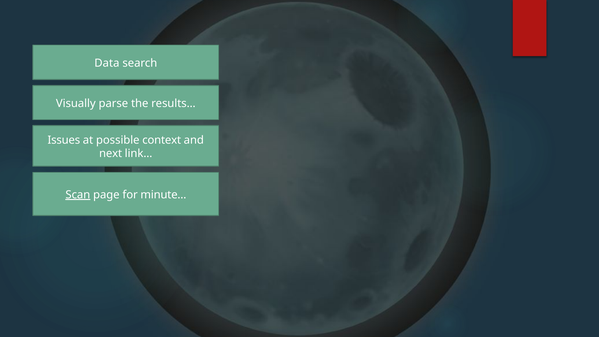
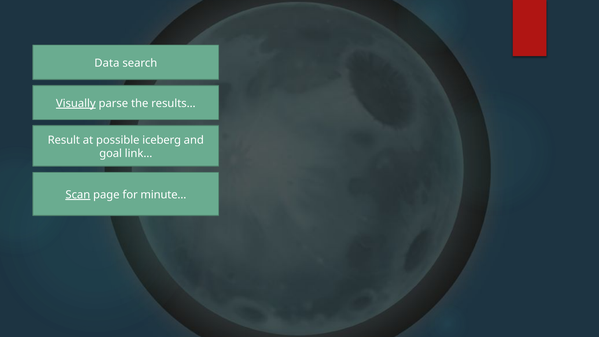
Visually underline: none -> present
Issues: Issues -> Result
context: context -> iceberg
next: next -> goal
